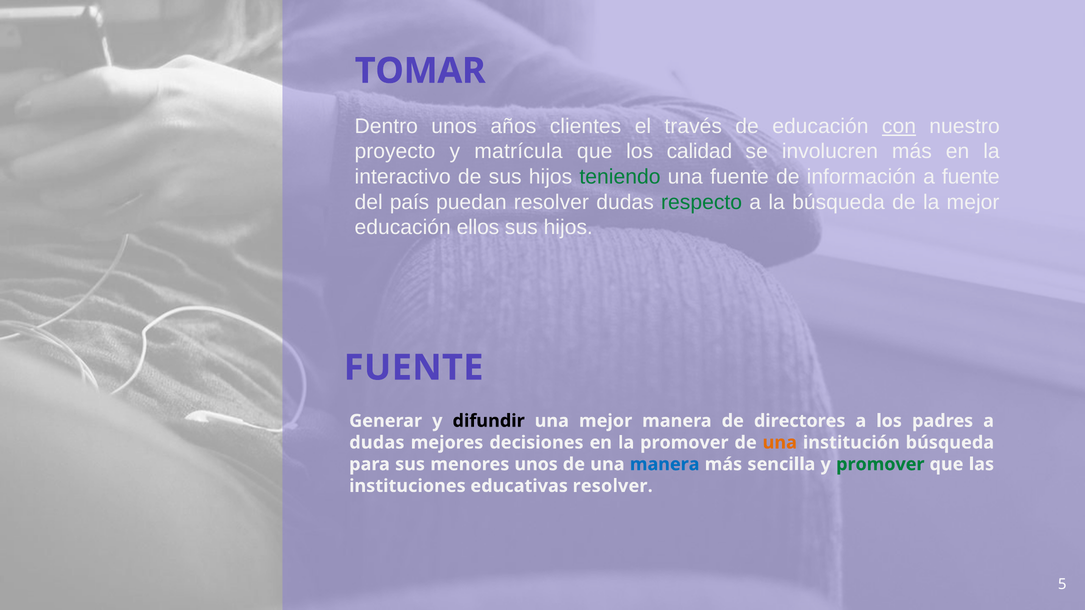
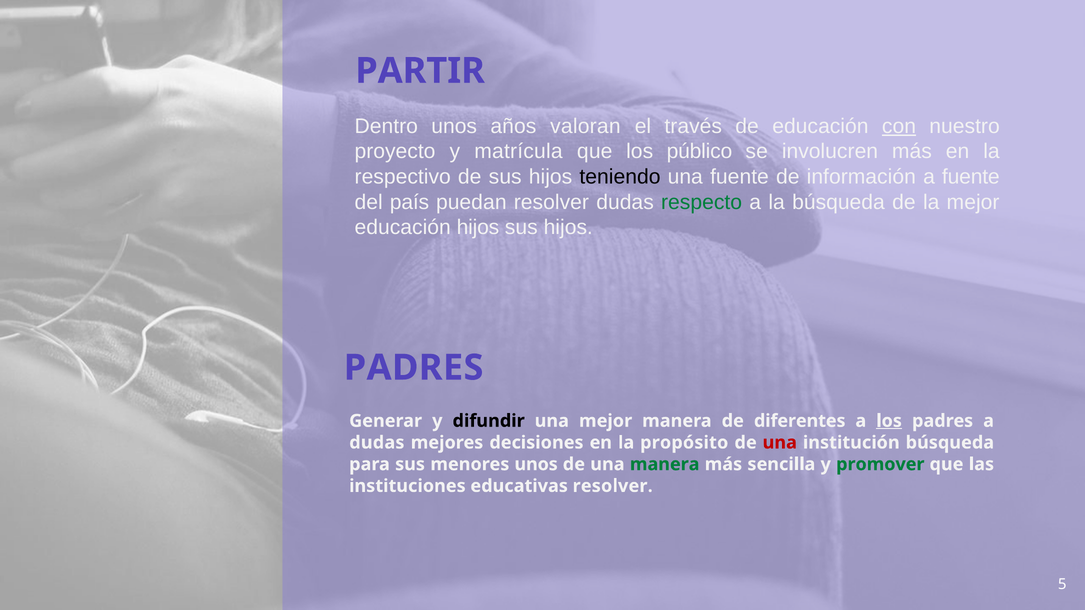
TOMAR: TOMAR -> PARTIR
clientes: clientes -> valoran
calidad: calidad -> público
interactivo: interactivo -> respectivo
teniendo colour: green -> black
educación ellos: ellos -> hijos
FUENTE at (414, 368): FUENTE -> PADRES
directores: directores -> diferentes
los at (889, 421) underline: none -> present
la promover: promover -> propósito
una at (780, 443) colour: orange -> red
manera at (665, 465) colour: blue -> green
